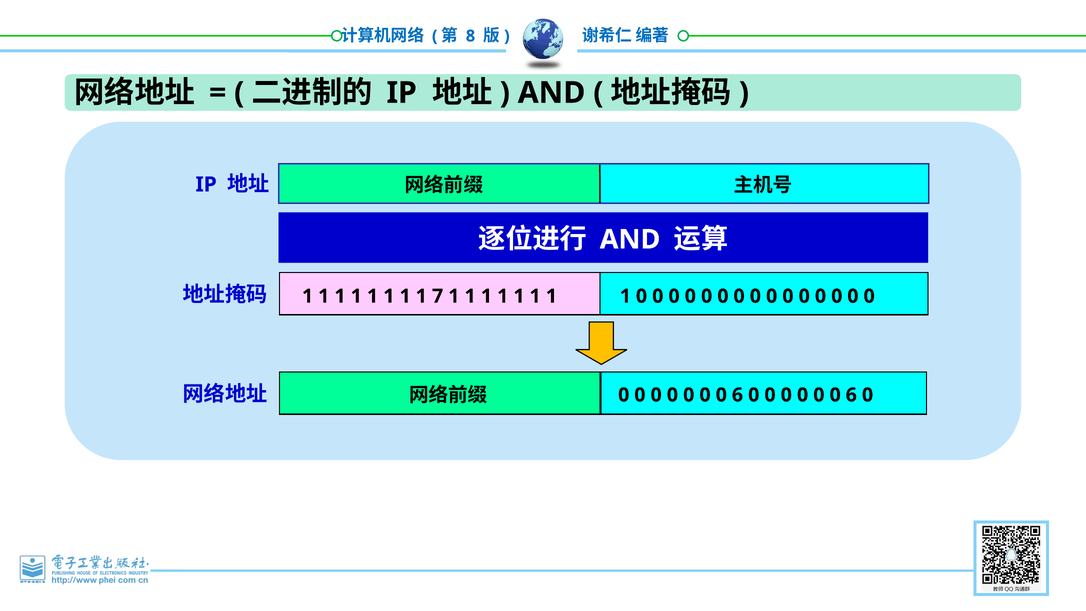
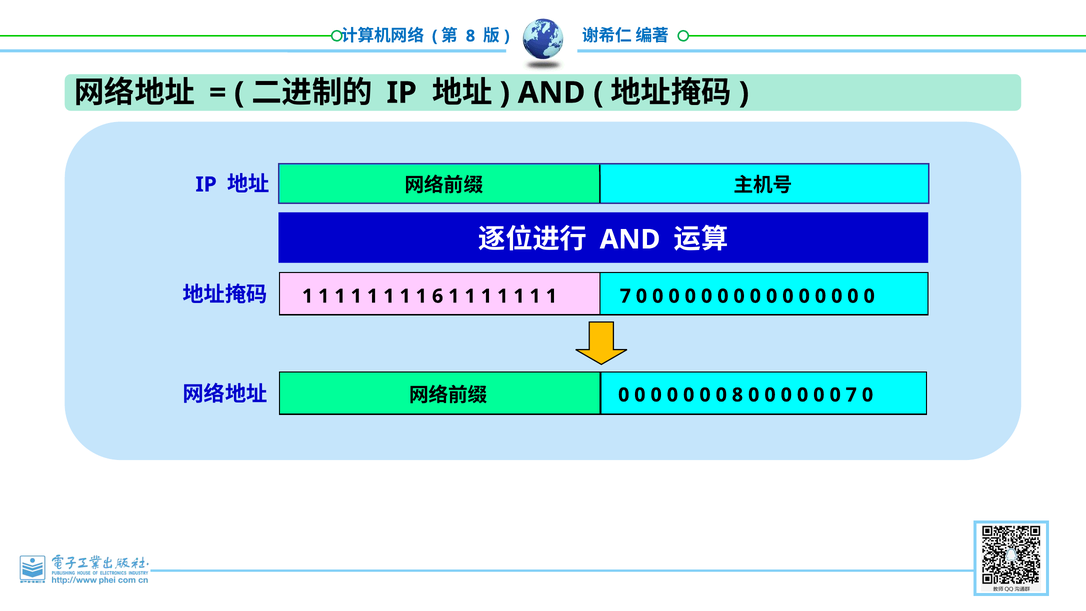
7: 7 -> 6
1 at (625, 296): 1 -> 7
6 at (737, 395): 6 -> 8
6 at (851, 395): 6 -> 7
